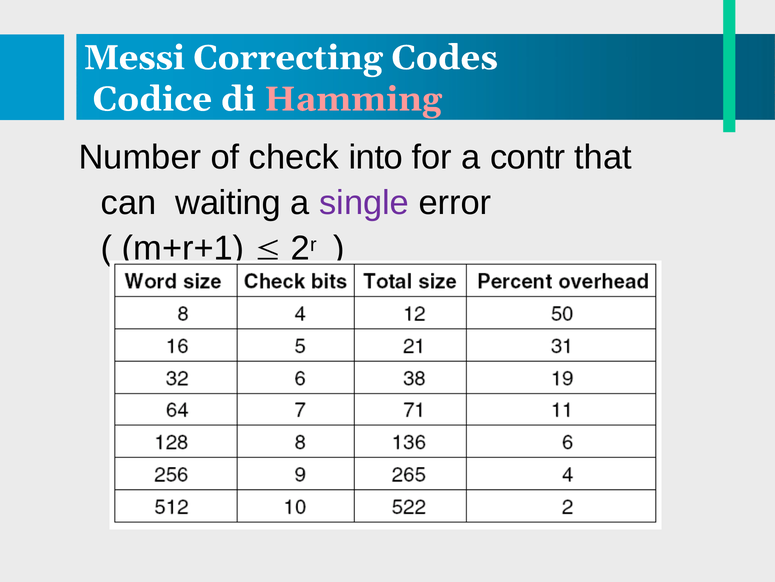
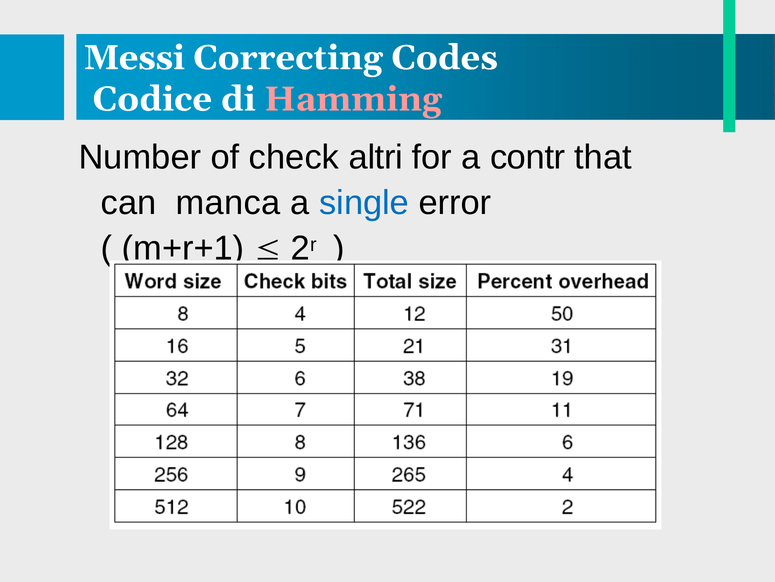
into: into -> altri
waiting: waiting -> manca
single colour: purple -> blue
